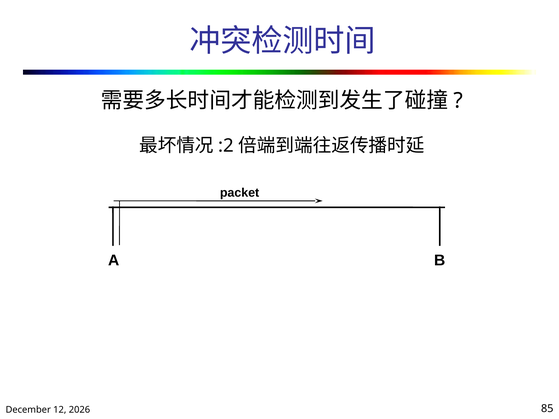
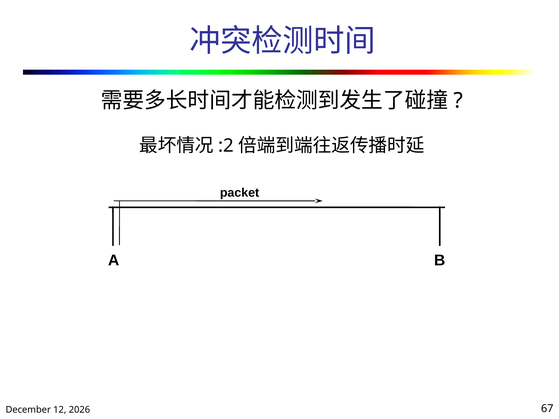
85: 85 -> 67
